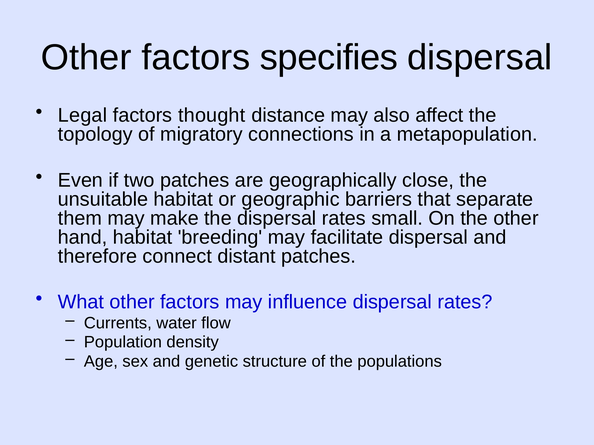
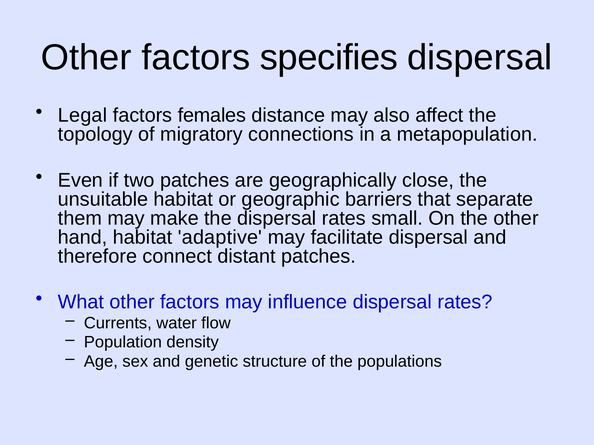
thought: thought -> females
breeding: breeding -> adaptive
